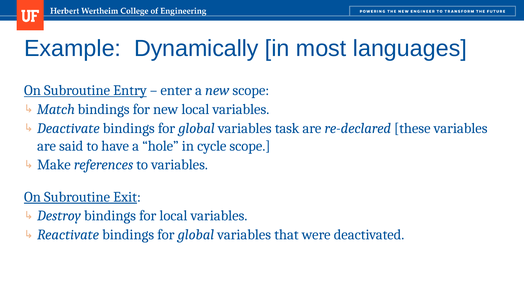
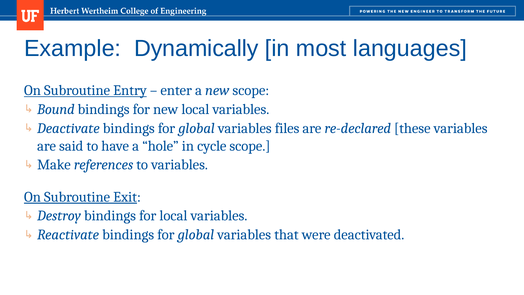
Match: Match -> Bound
task: task -> files
